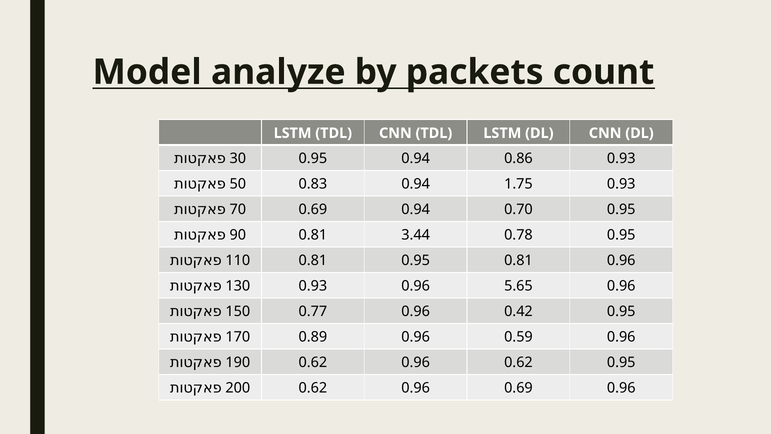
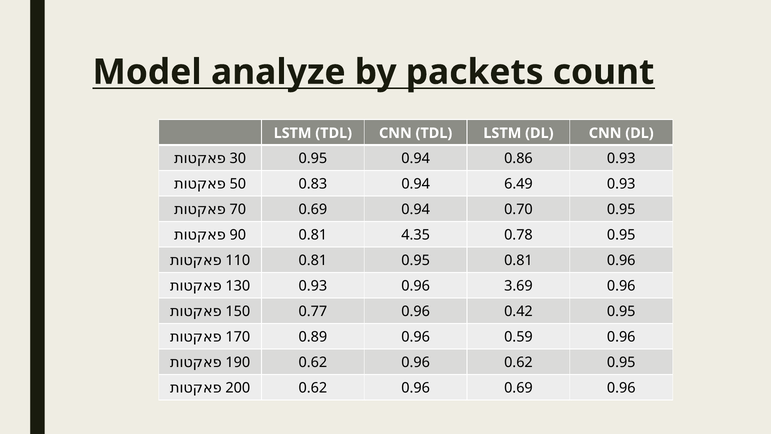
1.75: 1.75 -> 6.49
3.44: 3.44 -> 4.35
5.65: 5.65 -> 3.69
